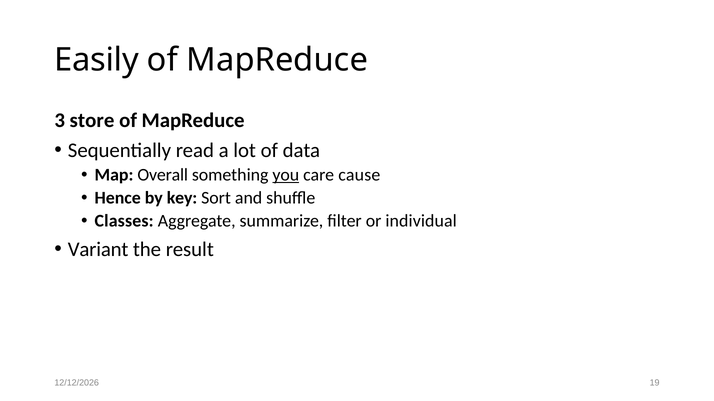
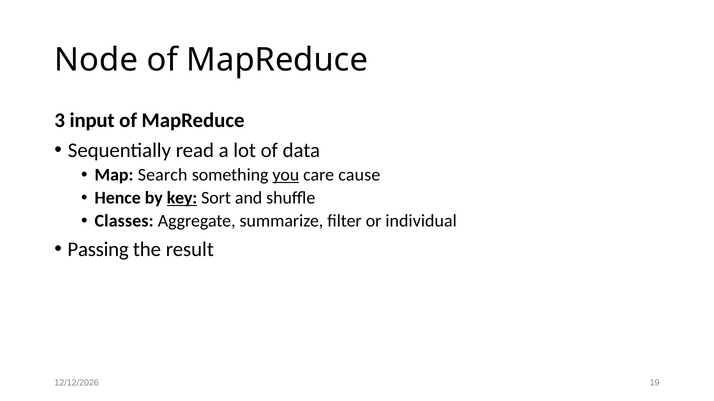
Easily: Easily -> Node
store: store -> input
Overall: Overall -> Search
key underline: none -> present
Variant: Variant -> Passing
